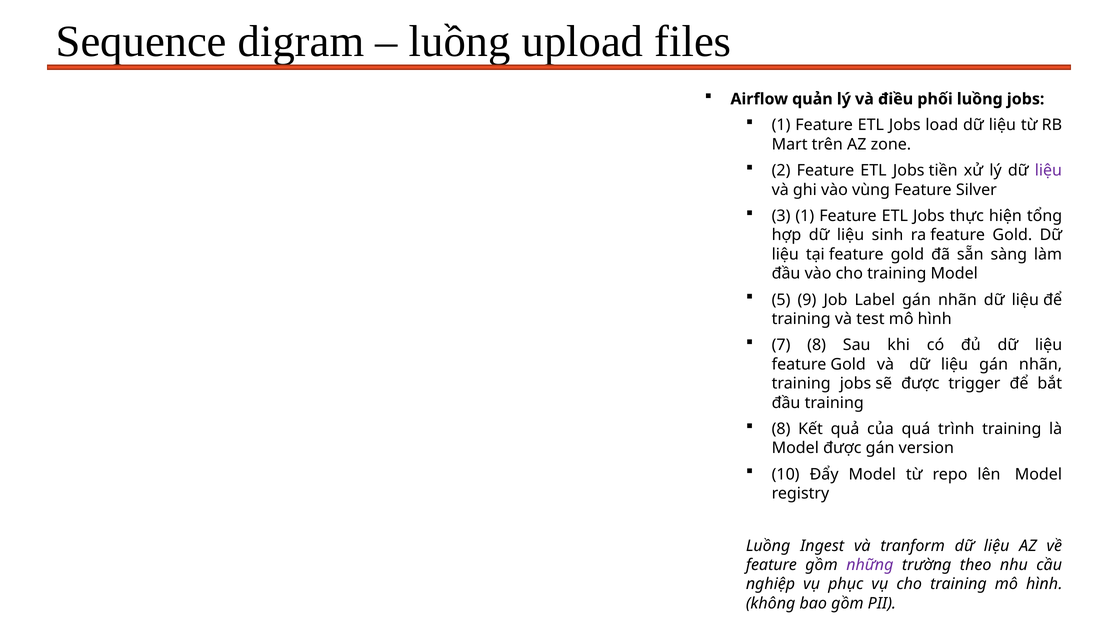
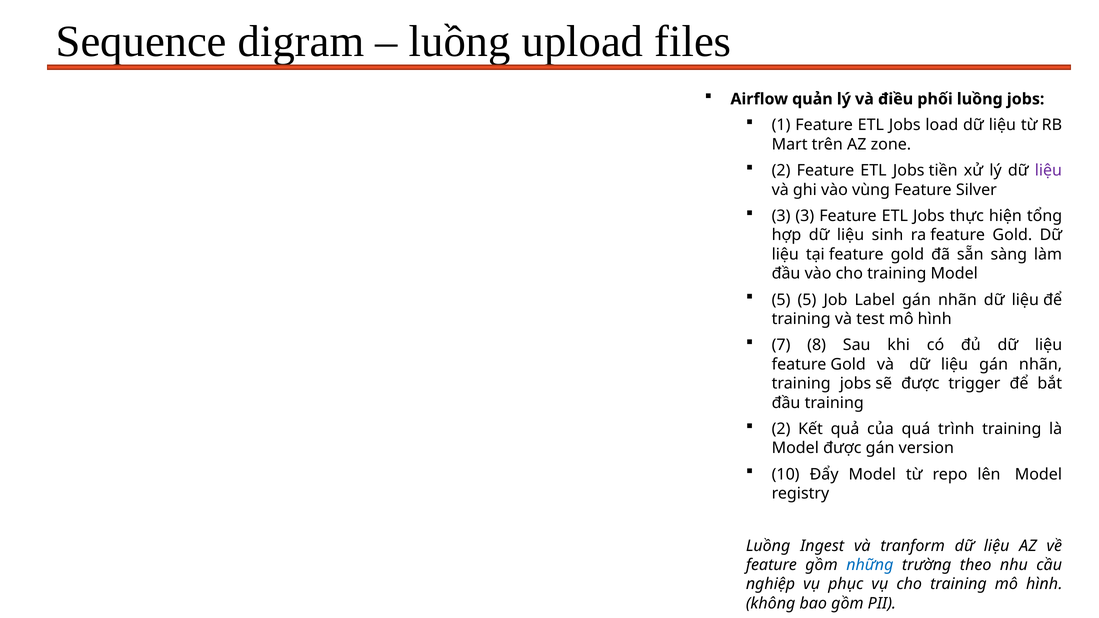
3 1: 1 -> 3
5 9: 9 -> 5
8 at (781, 429): 8 -> 2
những colour: purple -> blue
